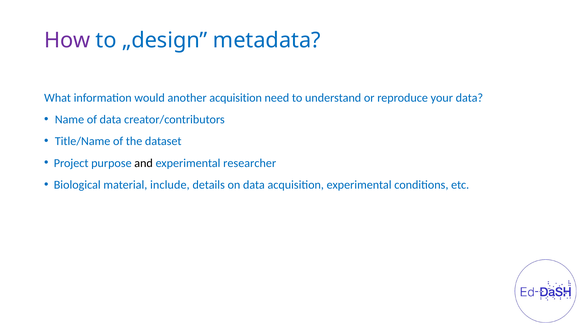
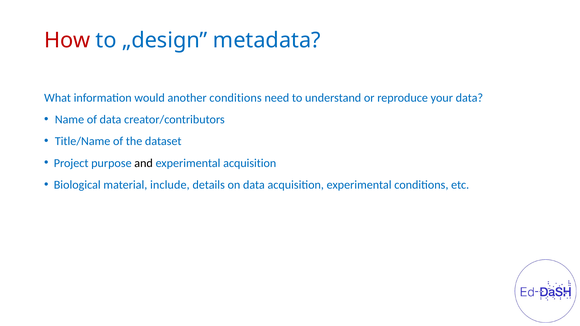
How colour: purple -> red
another acquisition: acquisition -> conditions
experimental researcher: researcher -> acquisition
